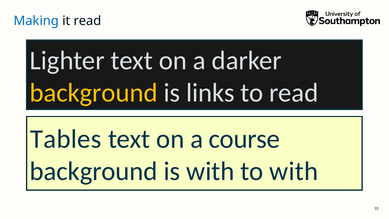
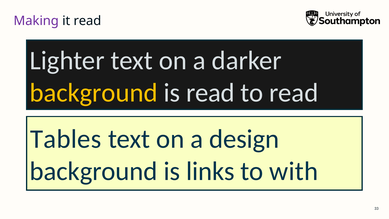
Making colour: blue -> purple
is links: links -> read
course: course -> design
is with: with -> links
